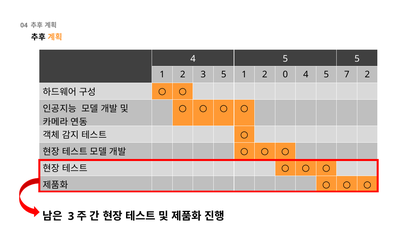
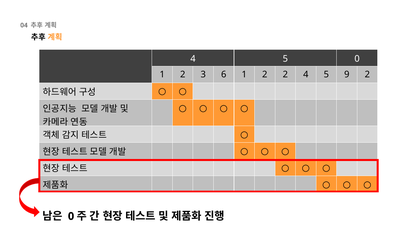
5 5: 5 -> 0
3 5: 5 -> 6
2 0: 0 -> 2
7: 7 -> 9
3 at (71, 216): 3 -> 0
